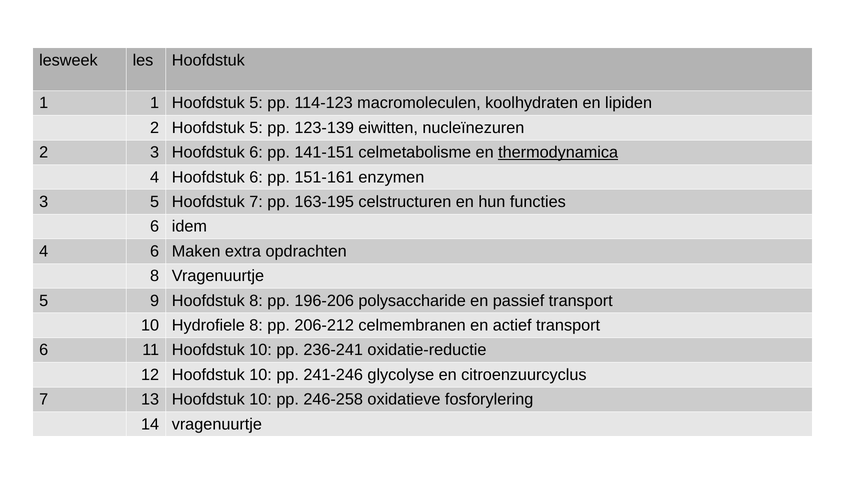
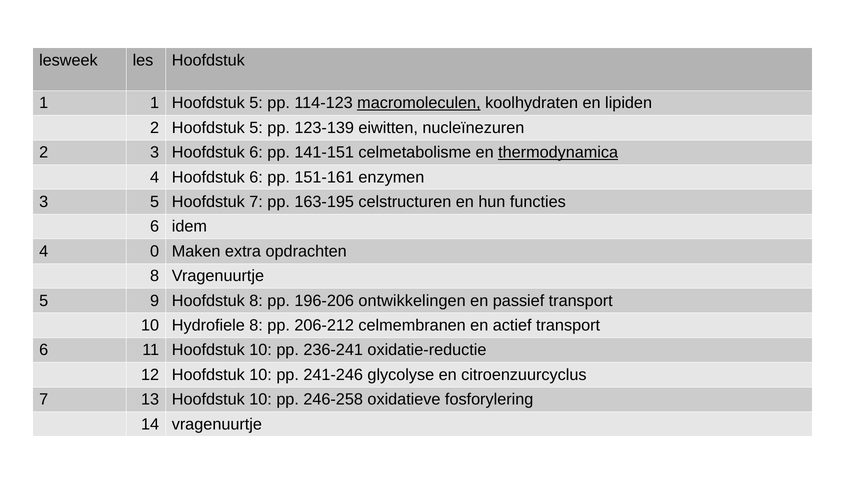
macromoleculen underline: none -> present
4 6: 6 -> 0
polysaccharide: polysaccharide -> ontwikkelingen
